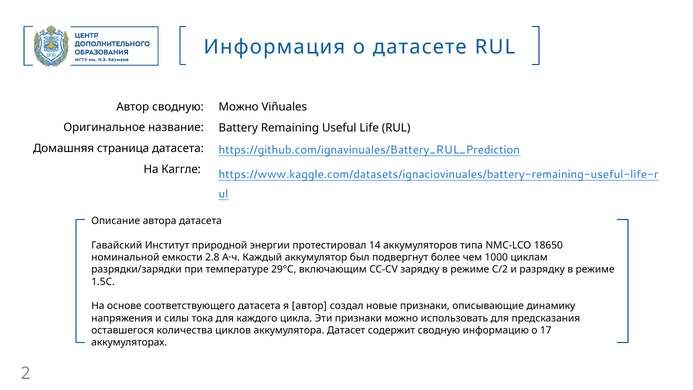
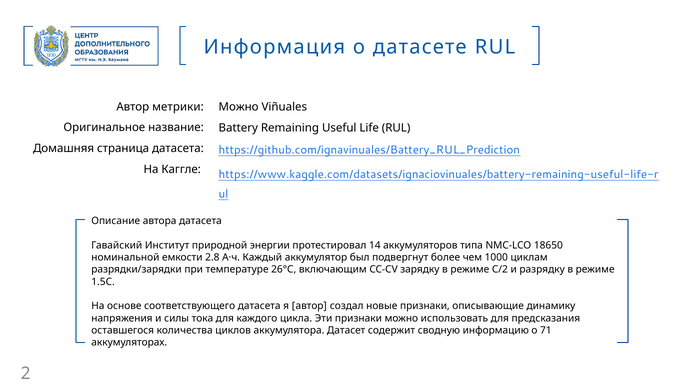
Автор сводную: сводную -> метрики
29°C: 29°C -> 26°C
17: 17 -> 71
